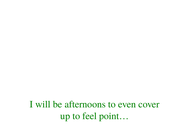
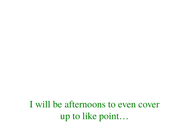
feel: feel -> like
